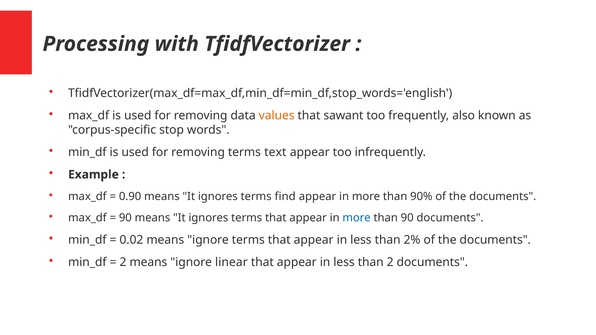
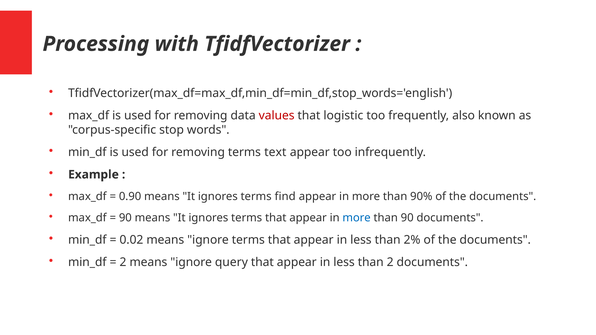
values colour: orange -> red
sawant: sawant -> logistic
linear: linear -> query
